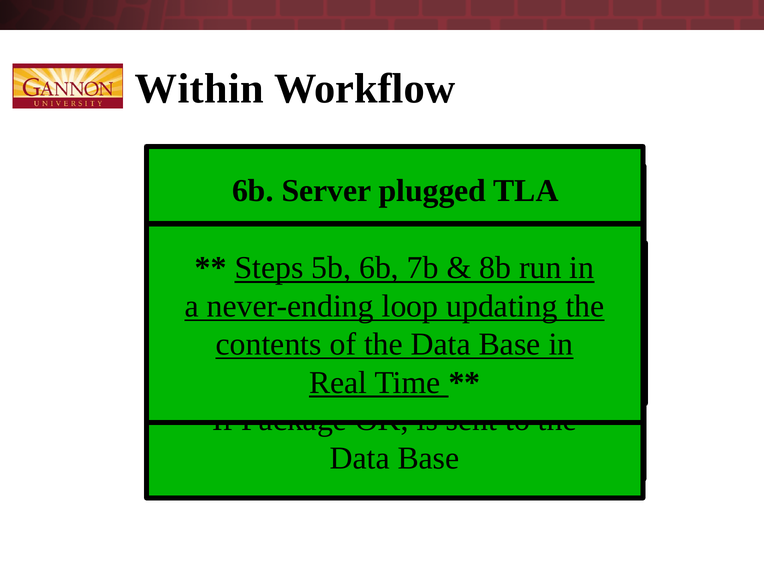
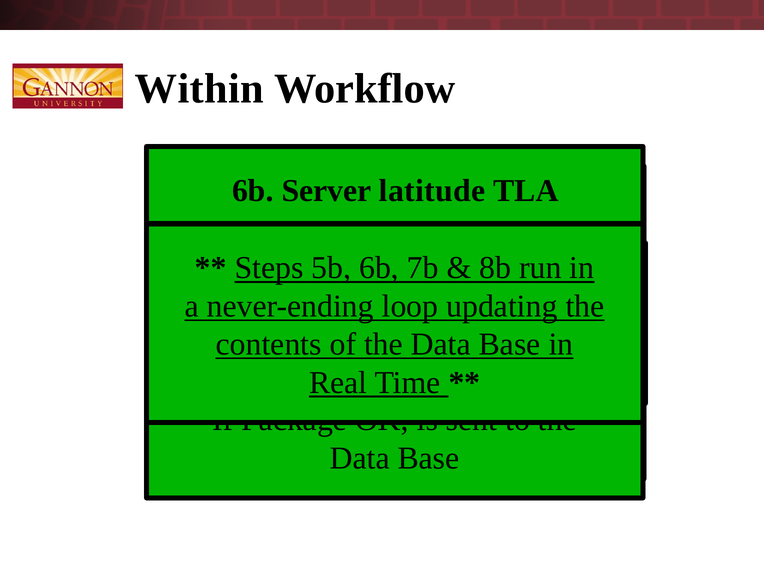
Server plugged: plugged -> latitude
